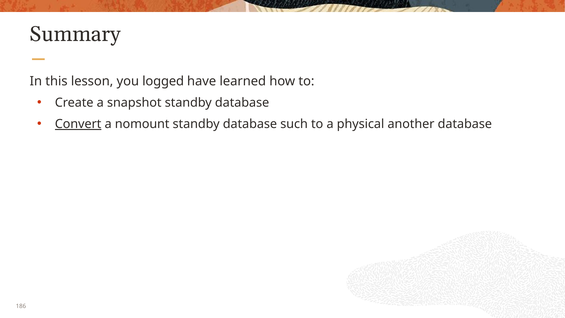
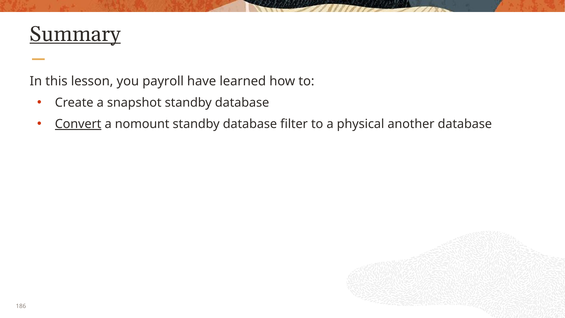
Summary underline: none -> present
logged: logged -> payroll
such: such -> filter
